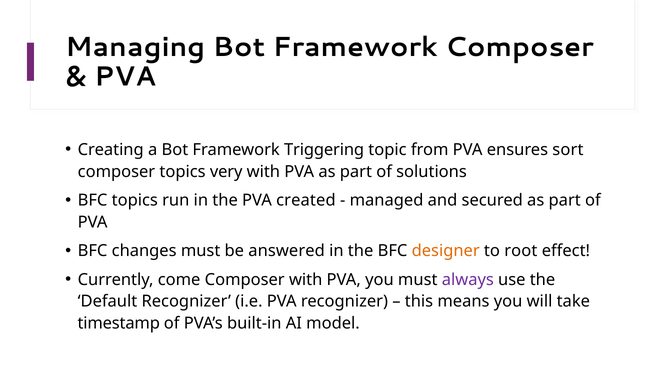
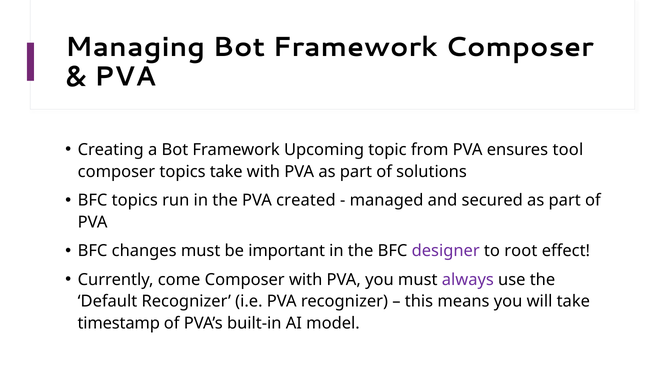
Triggering: Triggering -> Upcoming
sort: sort -> tool
topics very: very -> take
answered: answered -> important
designer colour: orange -> purple
